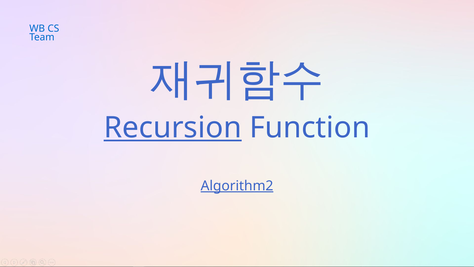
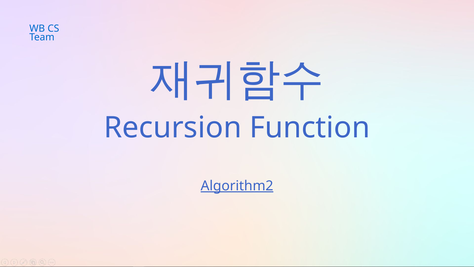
Recursion underline: present -> none
